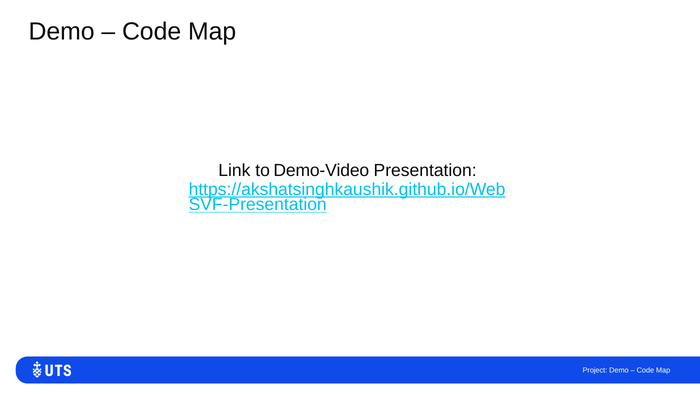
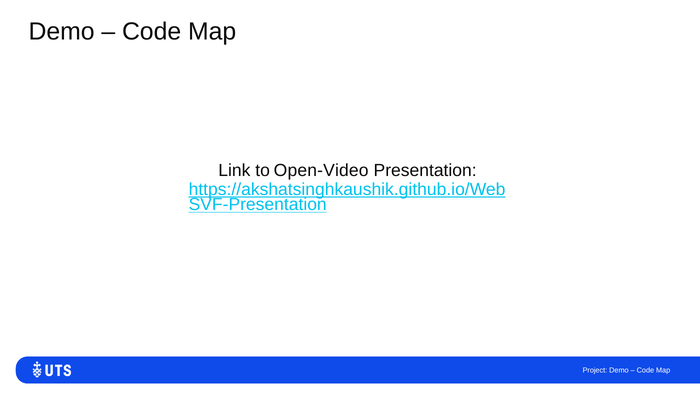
Demo-Video: Demo-Video -> Open-Video
